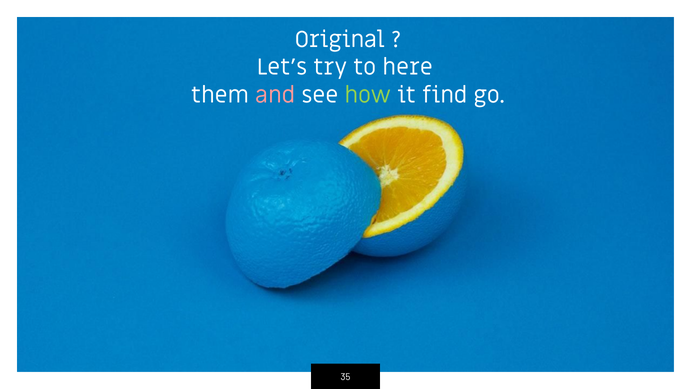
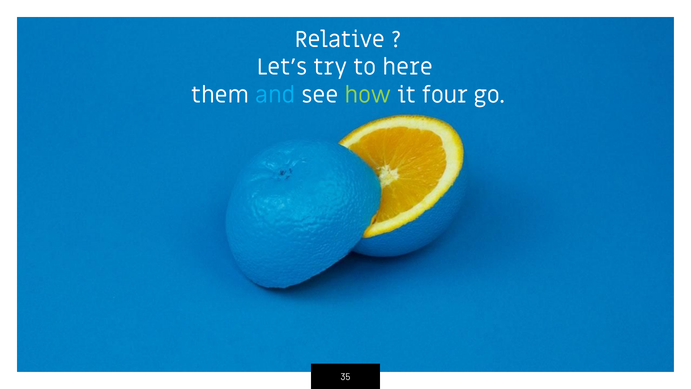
Original: Original -> Relative
and colour: pink -> light blue
find: find -> four
